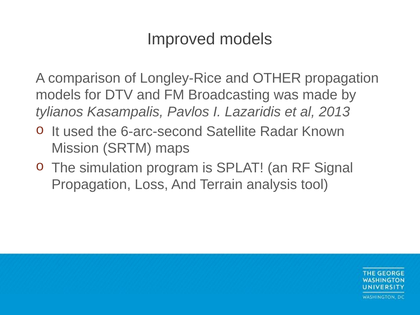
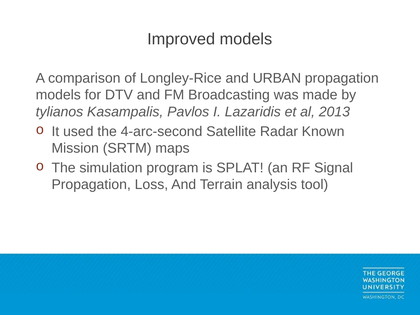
OTHER: OTHER -> URBAN
6-arc-second: 6-arc-second -> 4-arc-second
